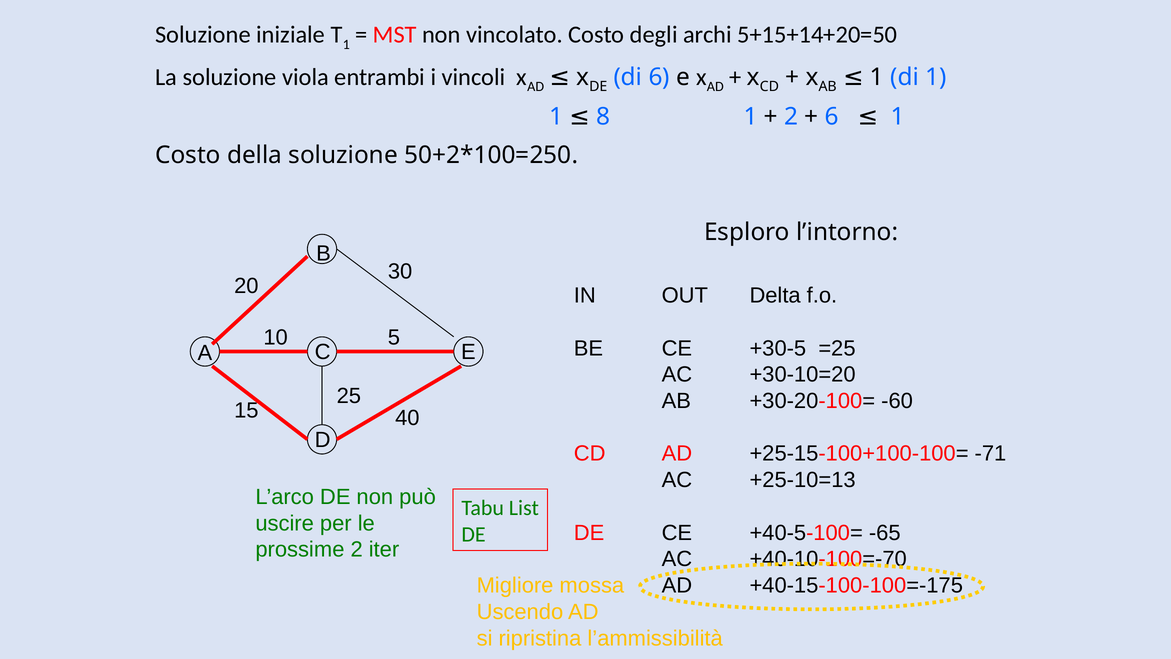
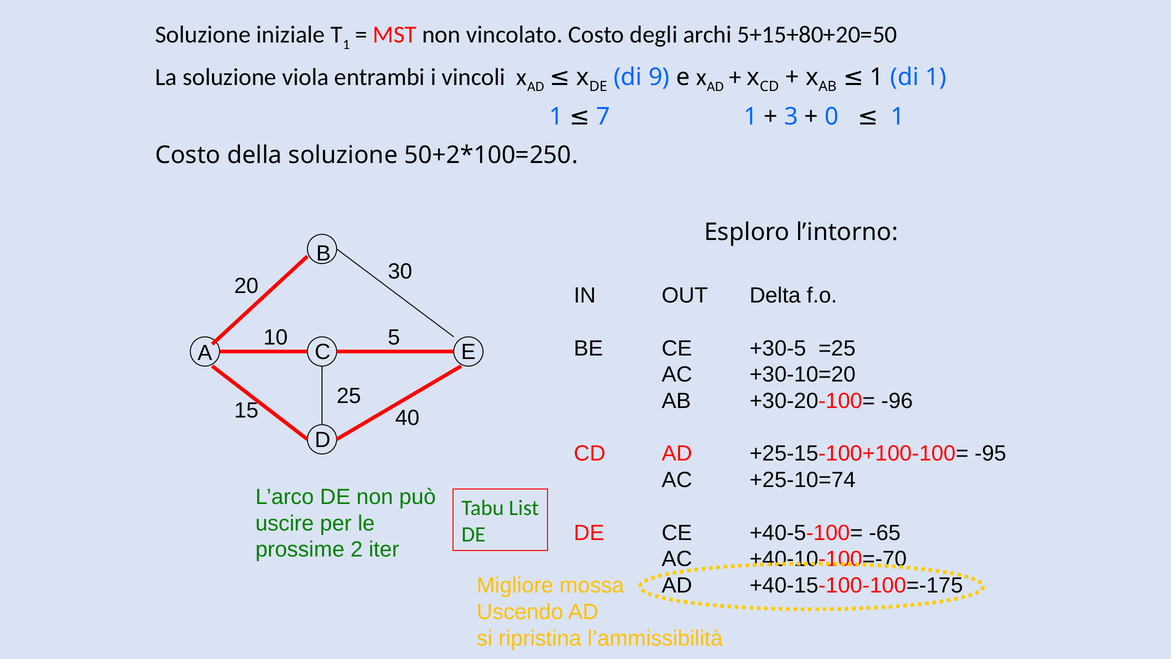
5+15+14+20=50: 5+15+14+20=50 -> 5+15+80+20=50
di 6: 6 -> 9
8: 8 -> 7
2 at (791, 116): 2 -> 3
6 at (832, 116): 6 -> 0
-60: -60 -> -96
-71: -71 -> -95
+25-10=13: +25-10=13 -> +25-10=74
